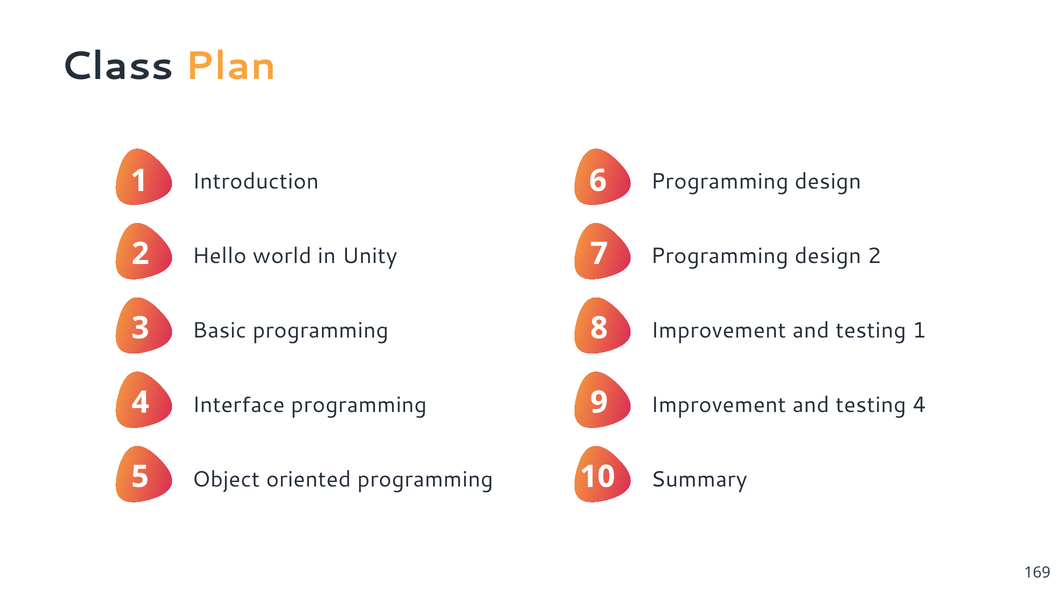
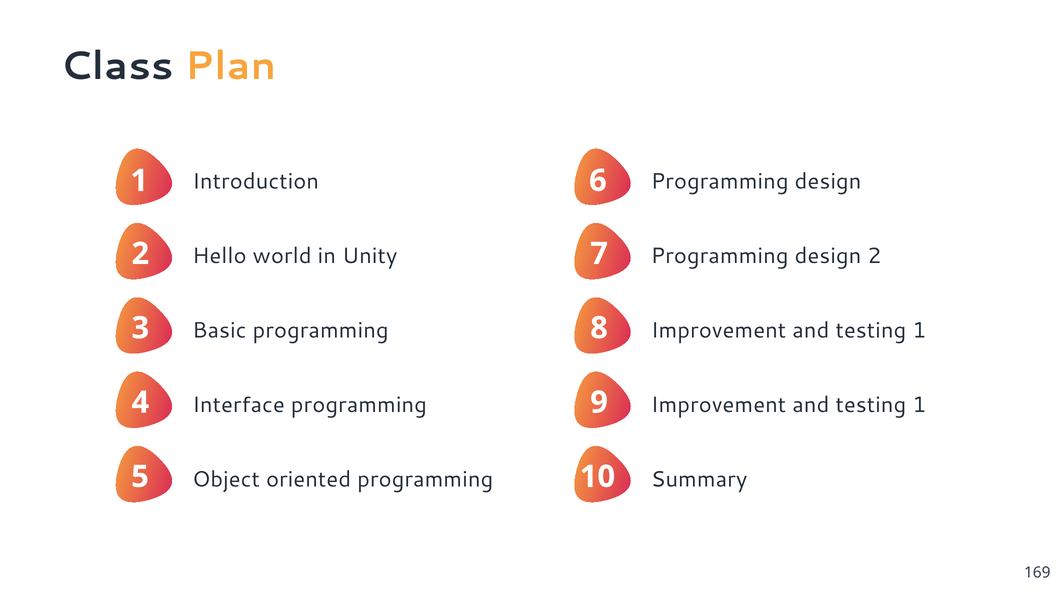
4 at (919, 405): 4 -> 1
